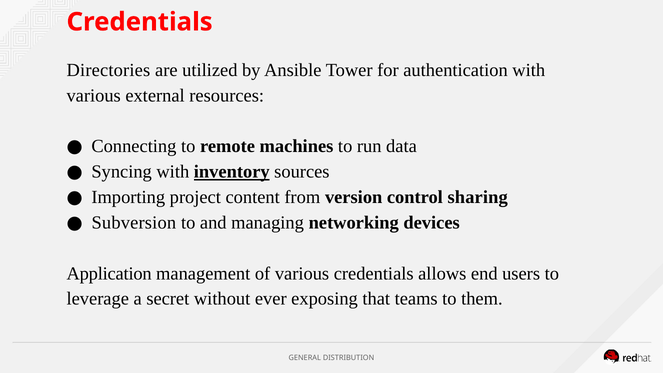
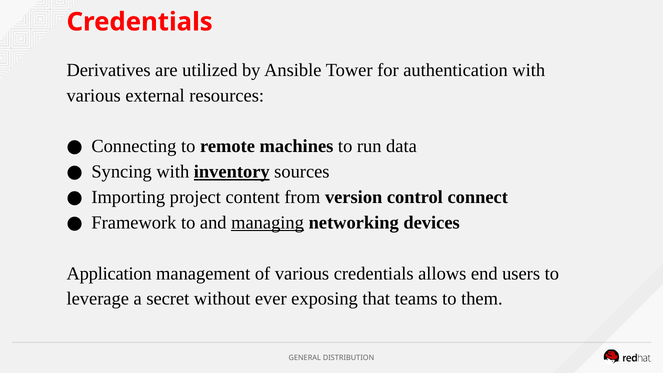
Directories: Directories -> Derivatives
sharing: sharing -> connect
Subversion: Subversion -> Framework
managing underline: none -> present
